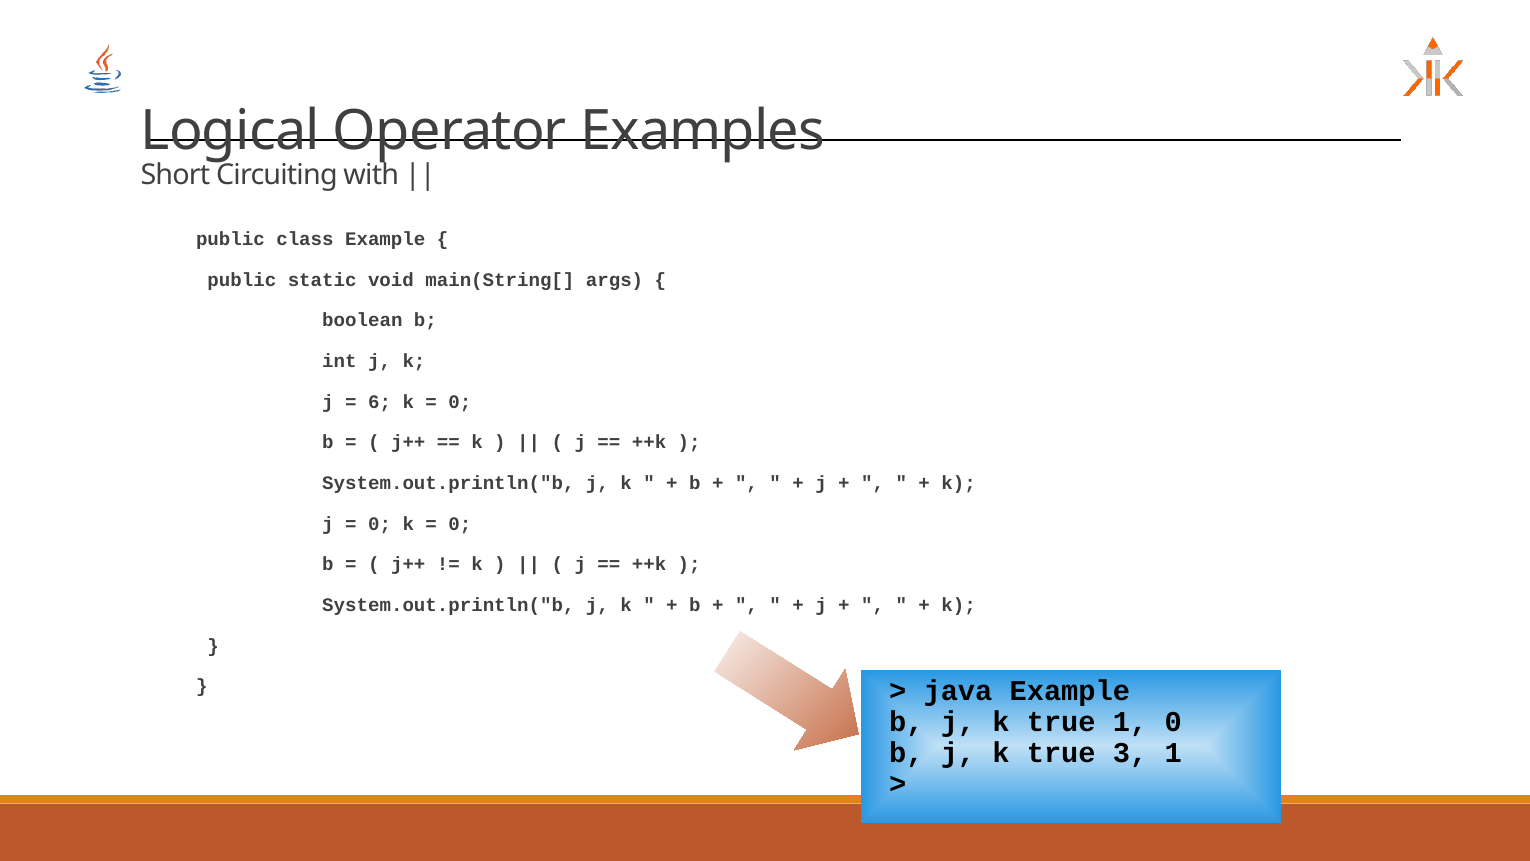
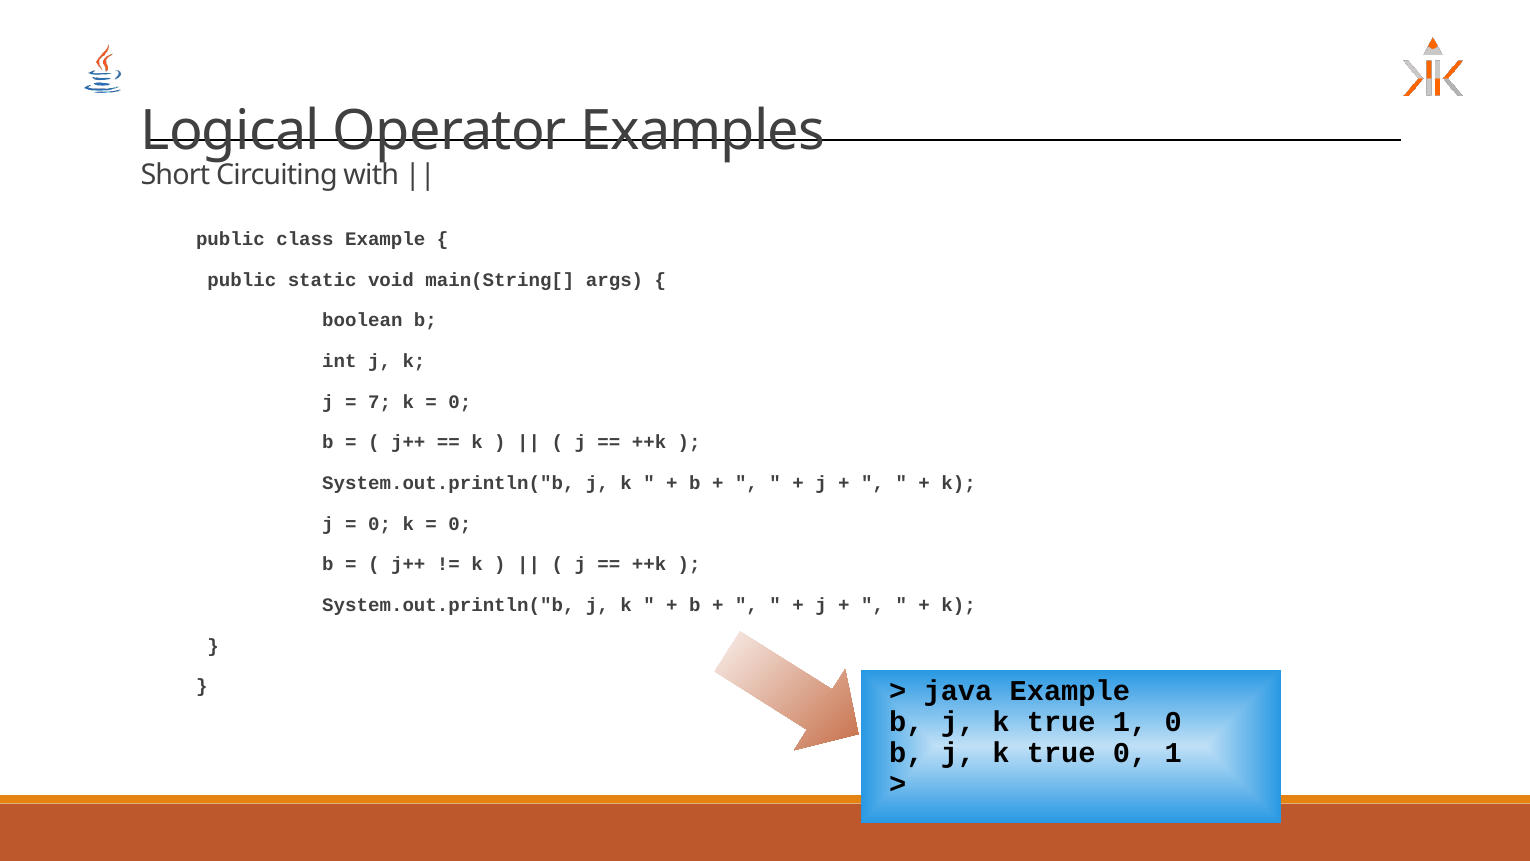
6: 6 -> 7
true 3: 3 -> 0
